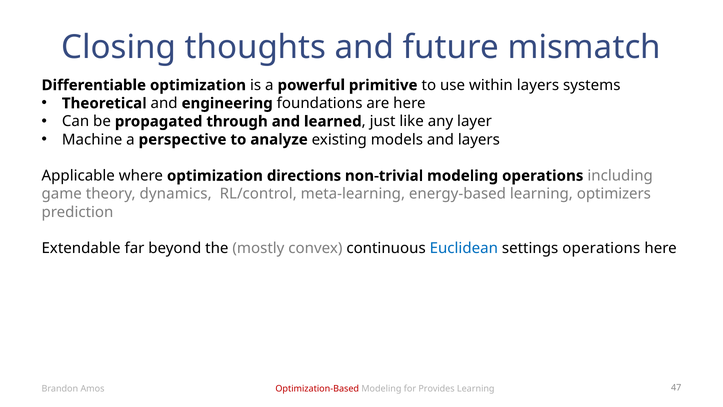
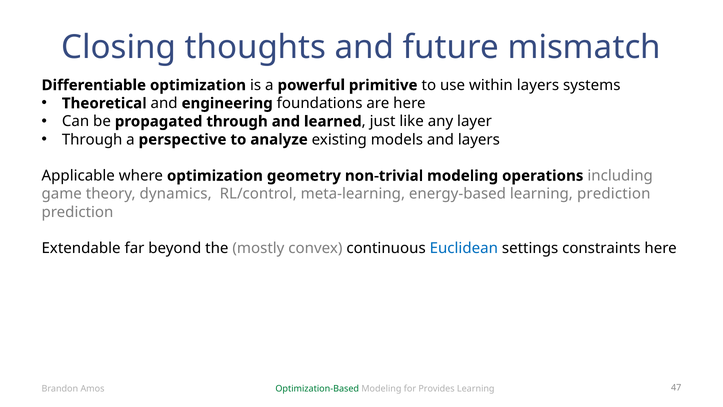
Machine at (92, 139): Machine -> Through
directions: directions -> geometry
learning optimizers: optimizers -> prediction
settings operations: operations -> constraints
Optimization-Based colour: red -> green
